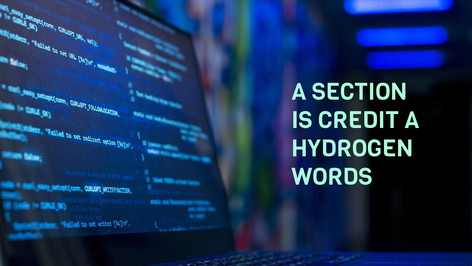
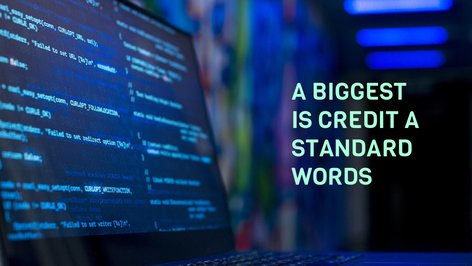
SECTION: SECTION -> BIGGEST
HYDROGEN: HYDROGEN -> STANDARD
